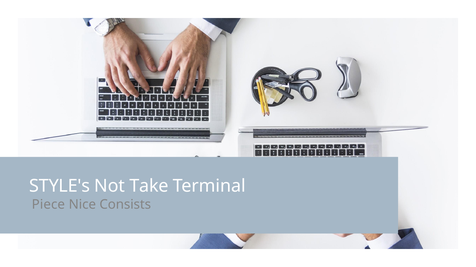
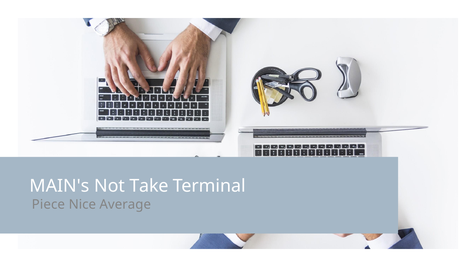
STYLE's: STYLE's -> MAIN's
Consists: Consists -> Average
